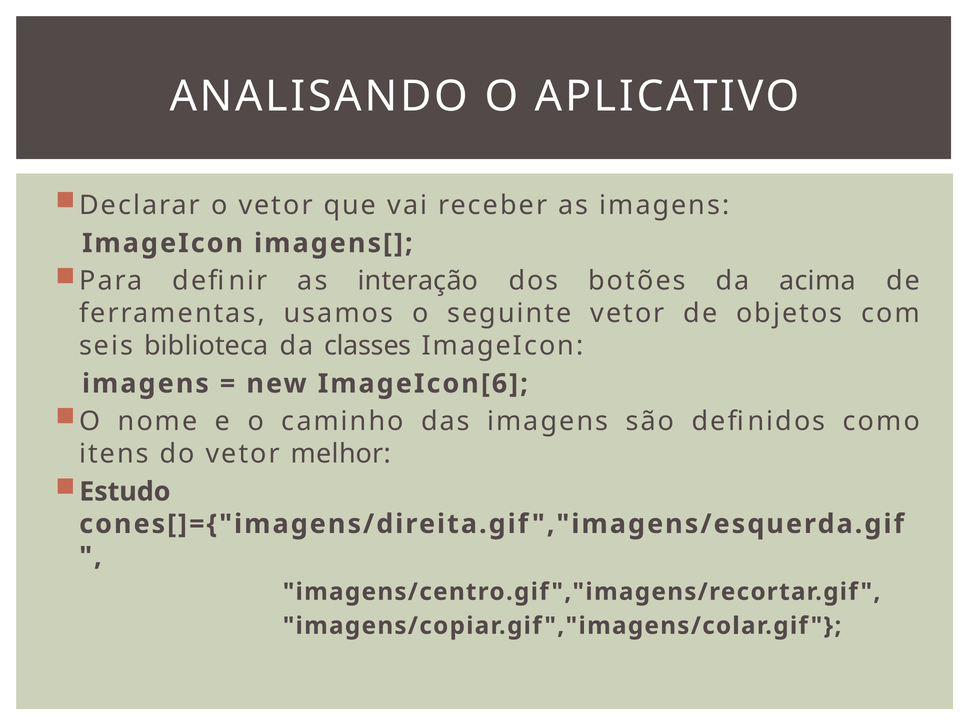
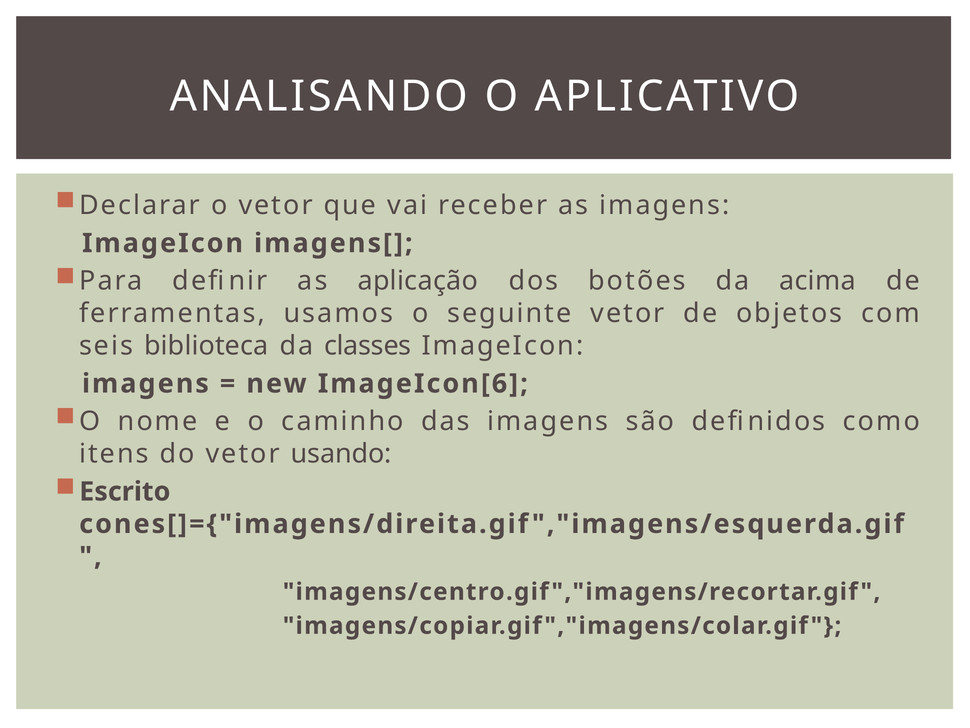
interação: interação -> aplicação
melhor: melhor -> usando
Estudo: Estudo -> Escrito
